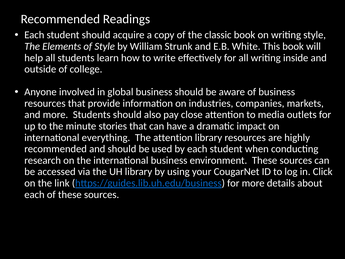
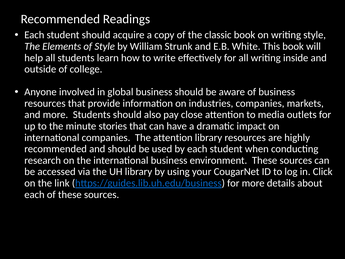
international everything: everything -> companies
